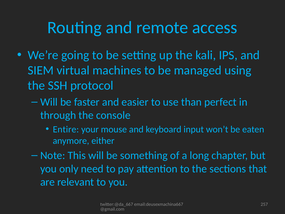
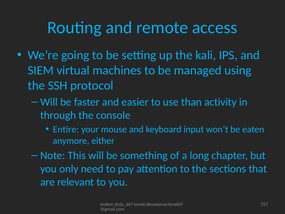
perfect: perfect -> activity
